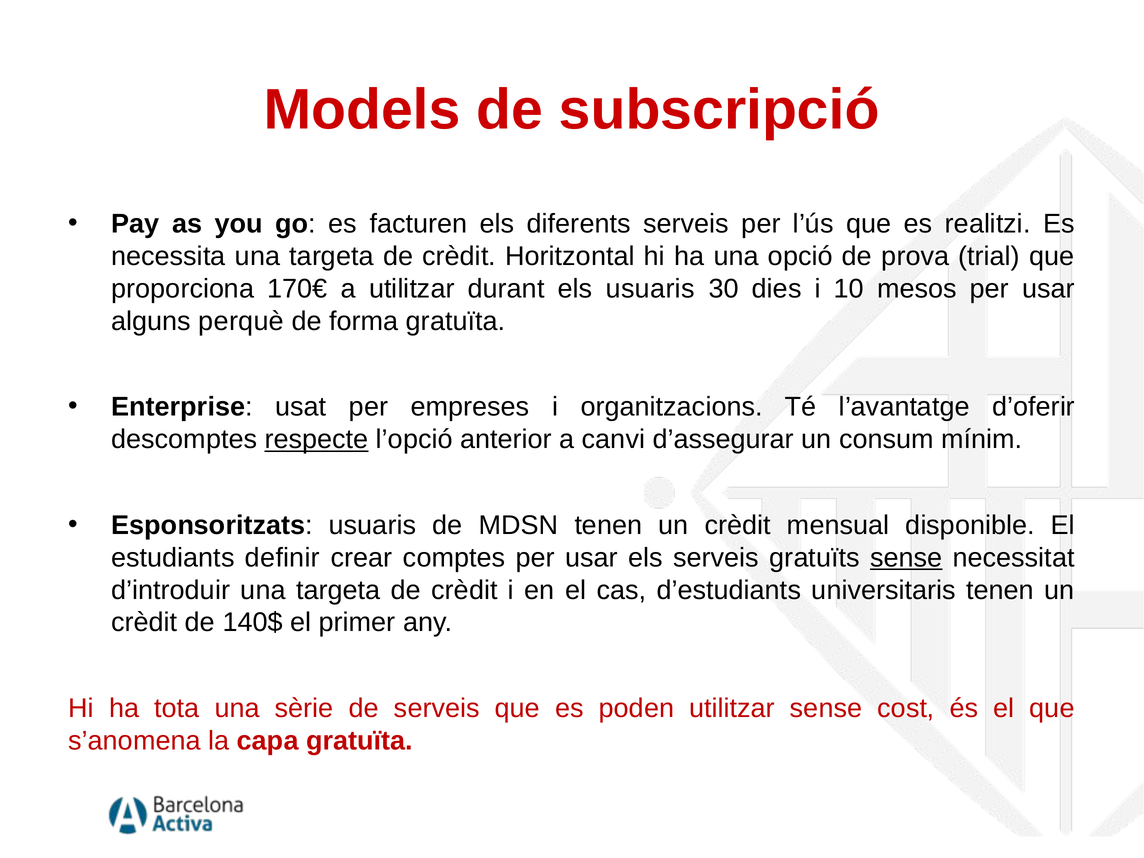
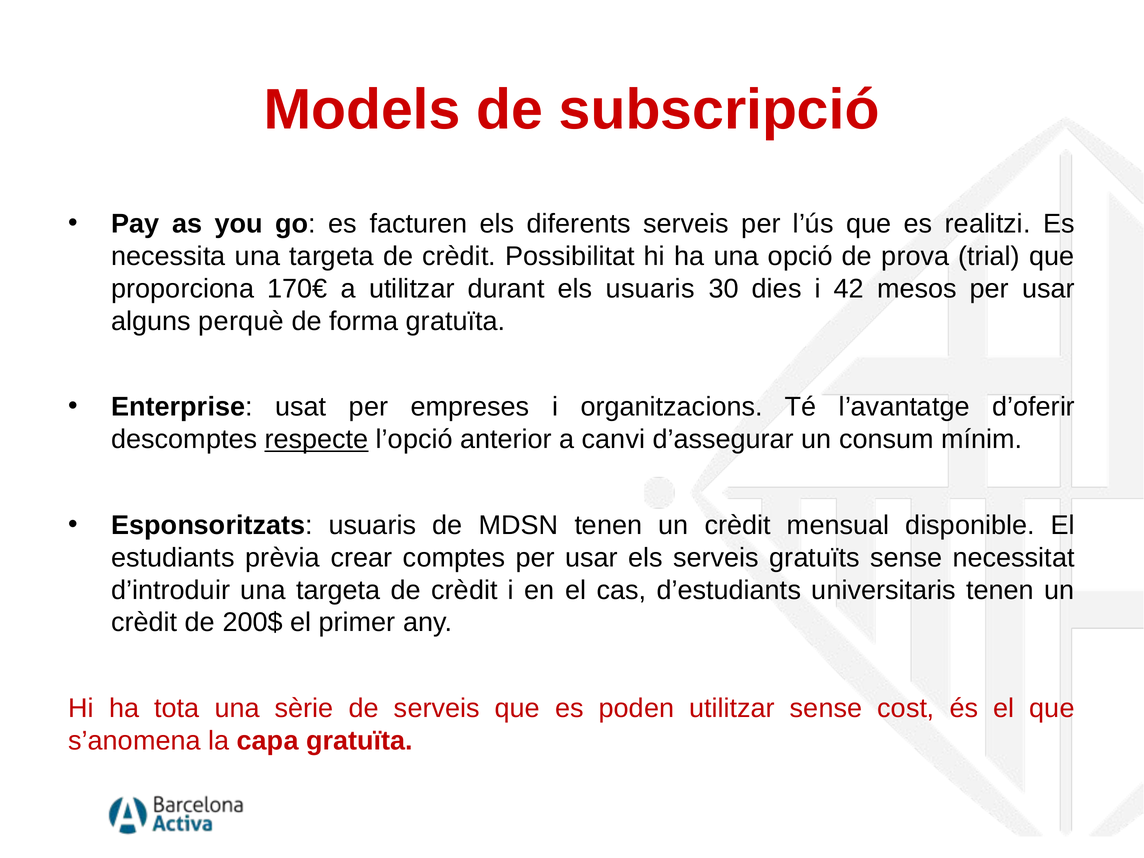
Horitzontal: Horitzontal -> Possibilitat
10: 10 -> 42
definir: definir -> prèvia
sense at (906, 558) underline: present -> none
140$: 140$ -> 200$
